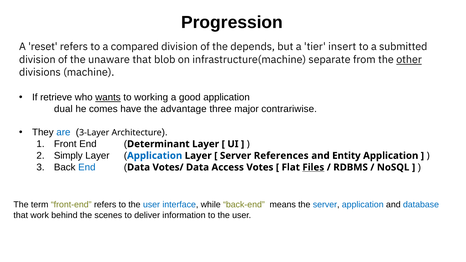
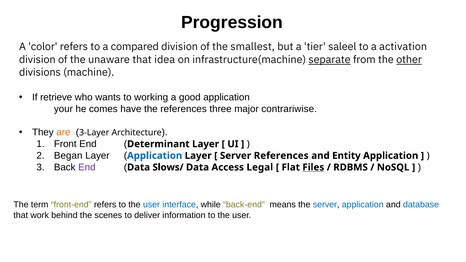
reset: reset -> color
depends: depends -> smallest
insert: insert -> saleel
submitted: submitted -> activation
blob: blob -> idea
separate underline: none -> present
wants underline: present -> none
dual: dual -> your
the advantage: advantage -> references
are colour: blue -> orange
Simply: Simply -> Began
End at (87, 167) colour: blue -> purple
Votes/: Votes/ -> Slows/
Votes: Votes -> Legal
